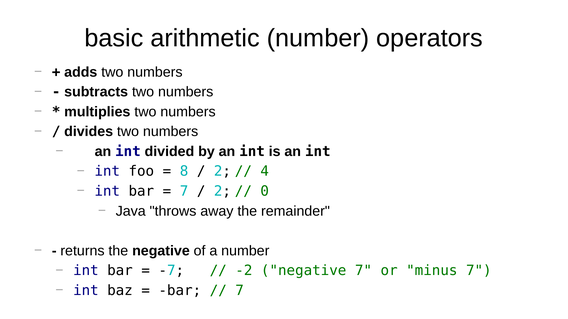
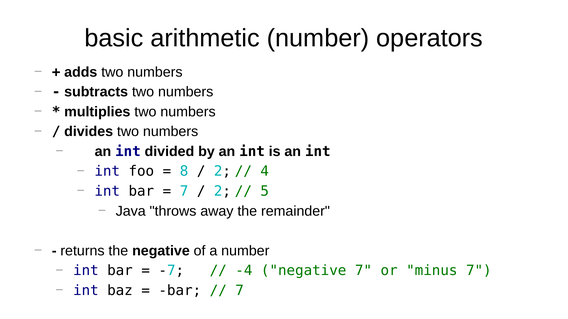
0: 0 -> 5
-2: -2 -> -4
